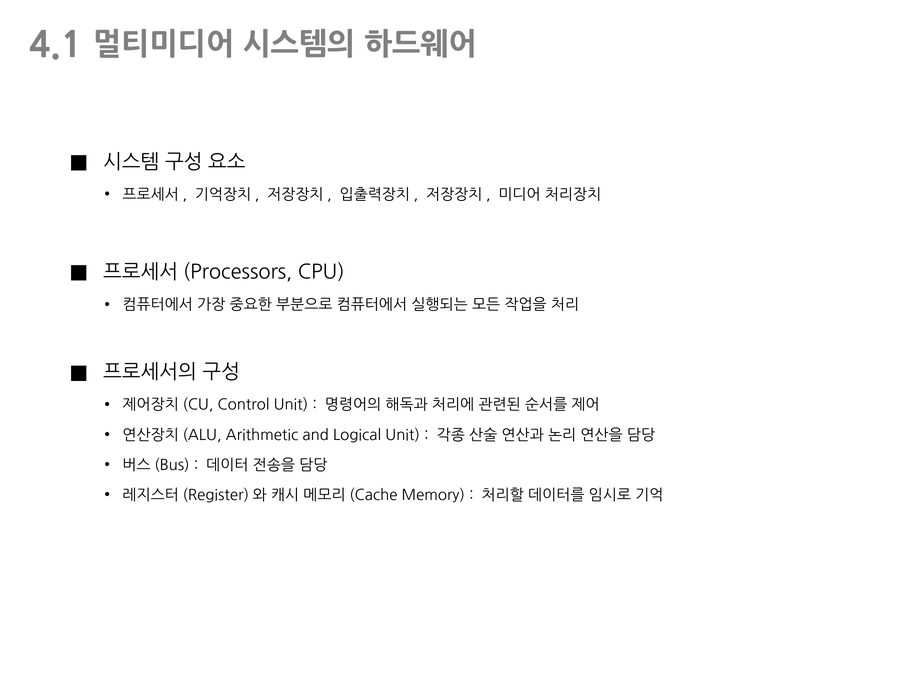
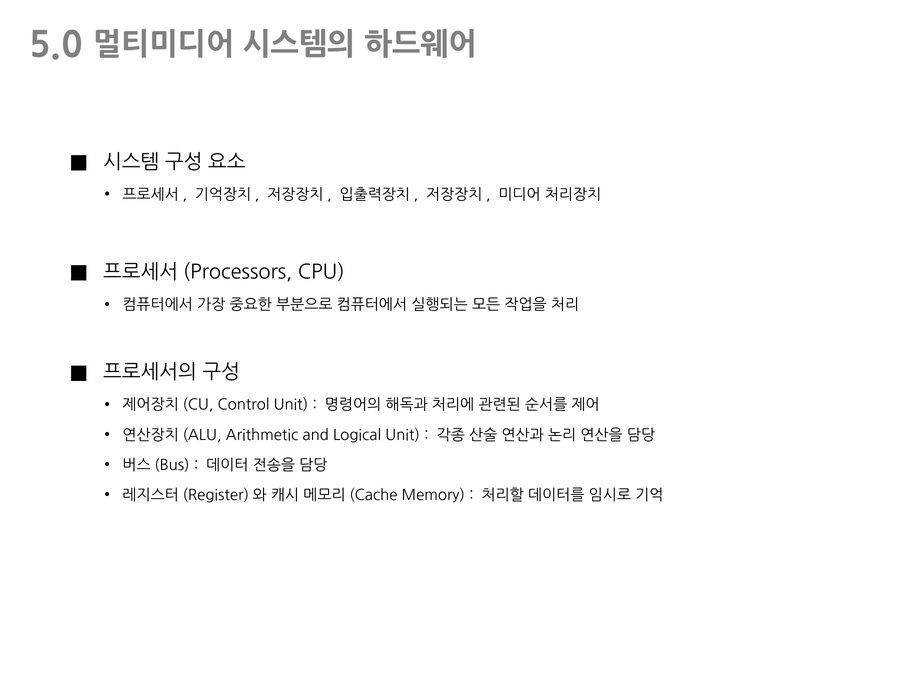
4.1: 4.1 -> 5.0
